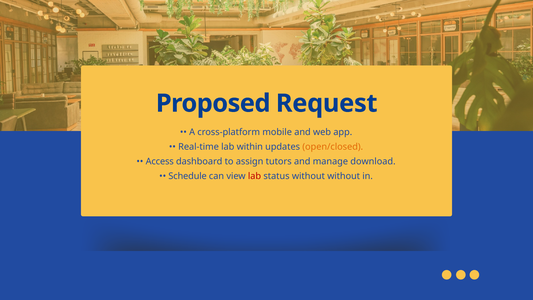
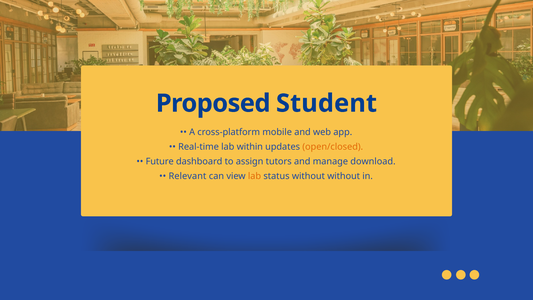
Request: Request -> Student
Access: Access -> Future
Schedule: Schedule -> Relevant
lab at (255, 176) colour: red -> orange
